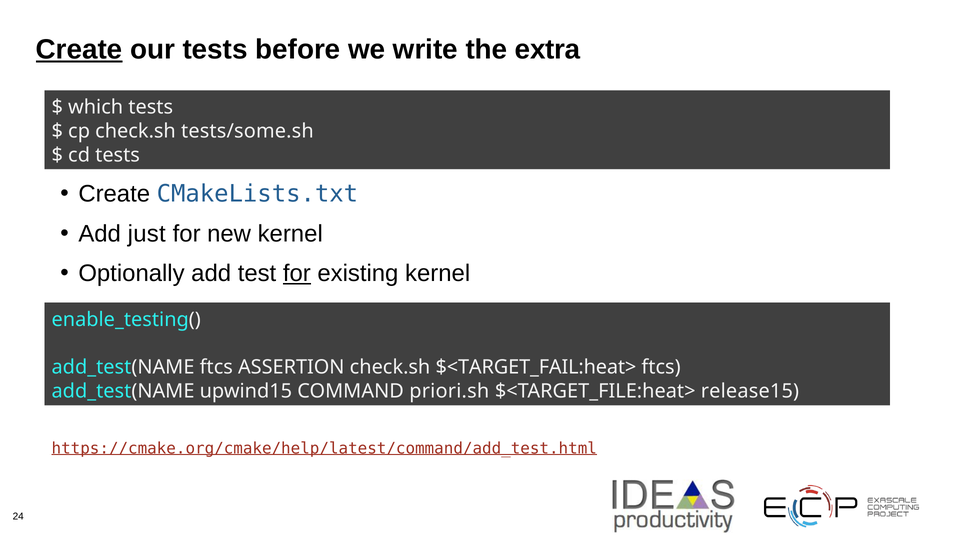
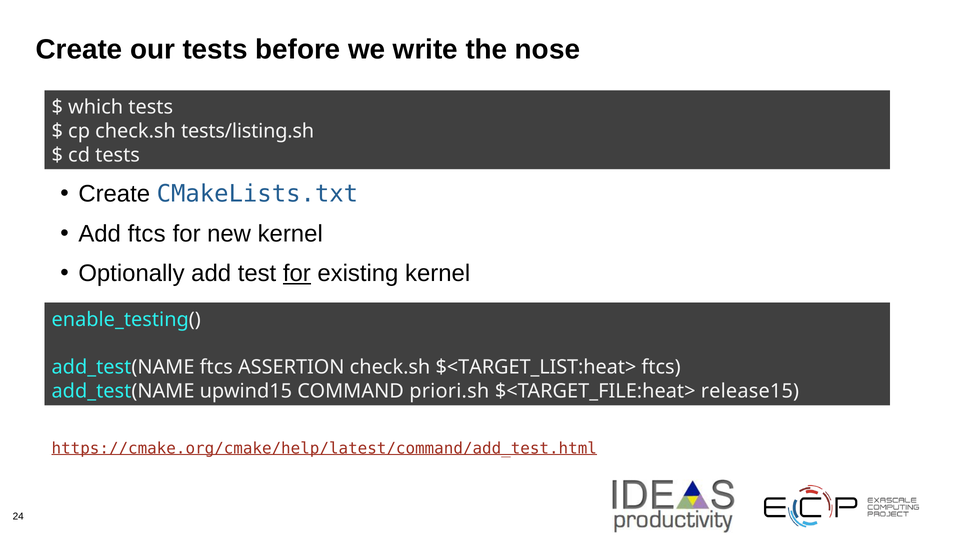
Create at (79, 49) underline: present -> none
extra: extra -> nose
tests/some.sh: tests/some.sh -> tests/listing.sh
Add just: just -> ftcs
$<TARGET_FAIL:heat>: $<TARGET_FAIL:heat> -> $<TARGET_LIST:heat>
